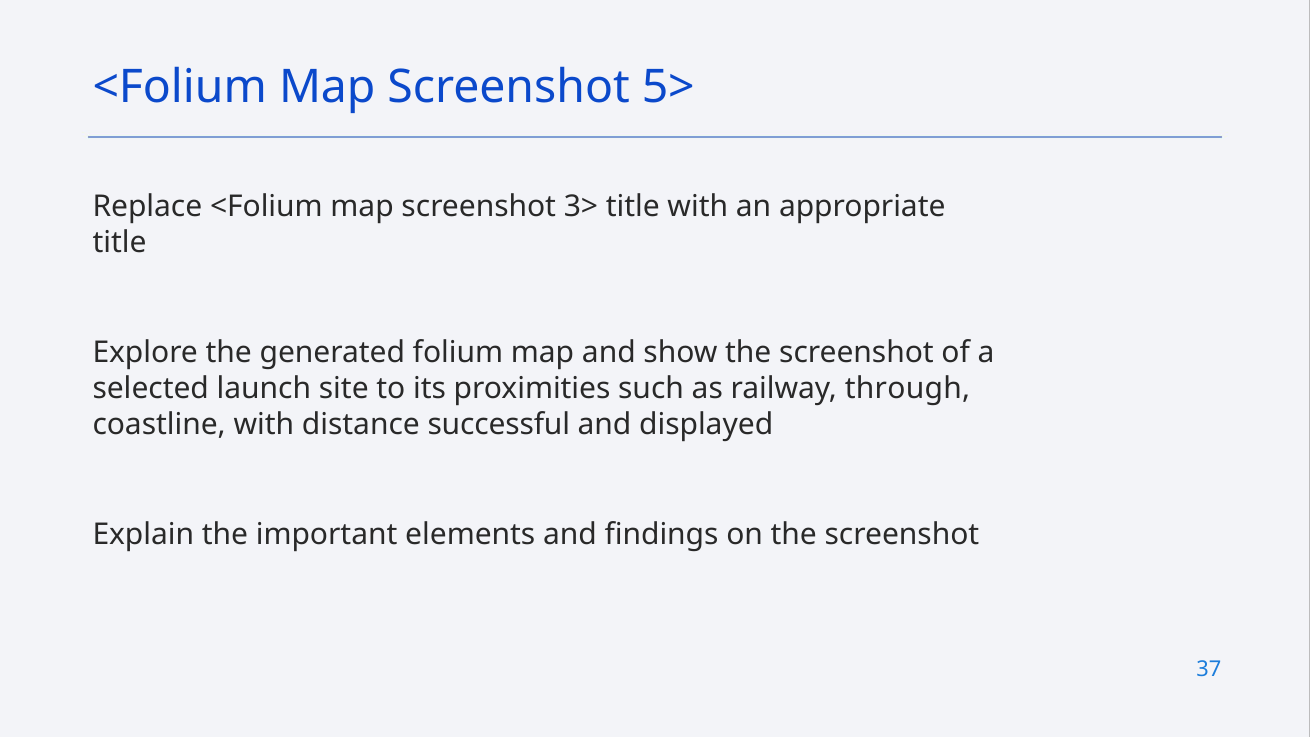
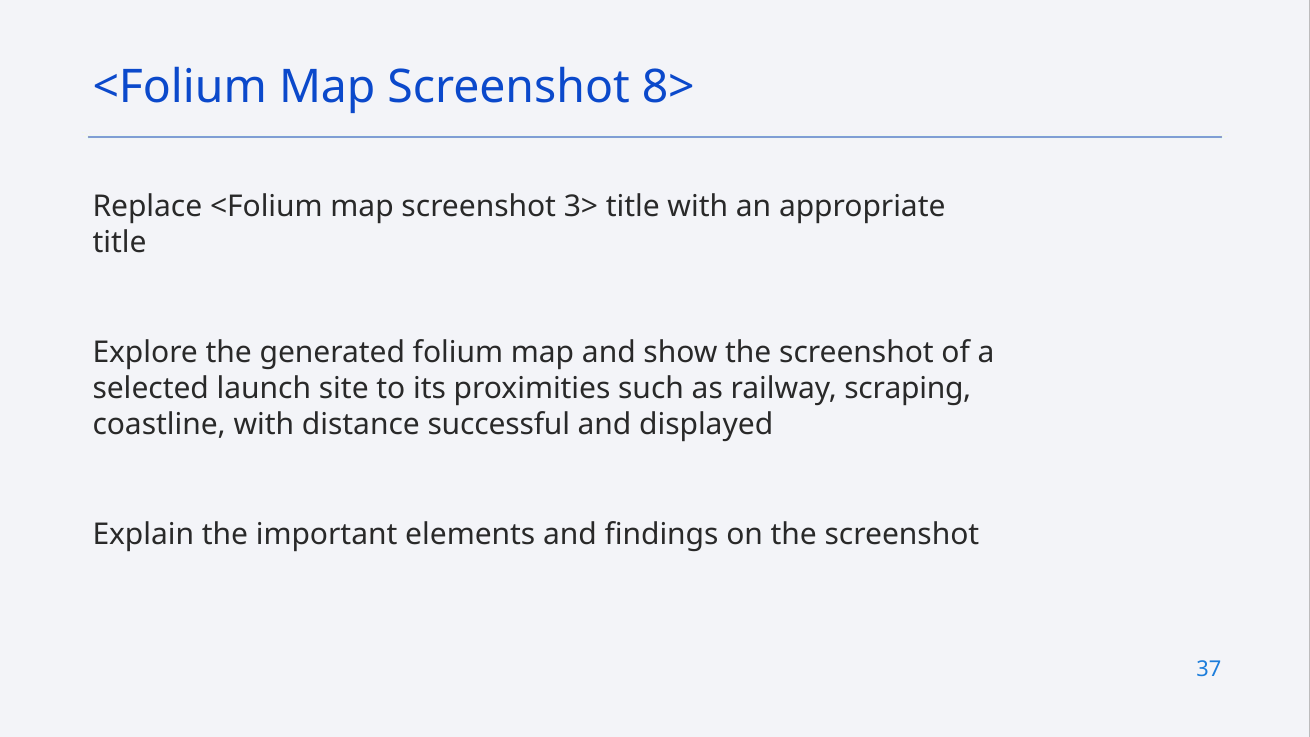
5>: 5> -> 8>
through: through -> scraping
